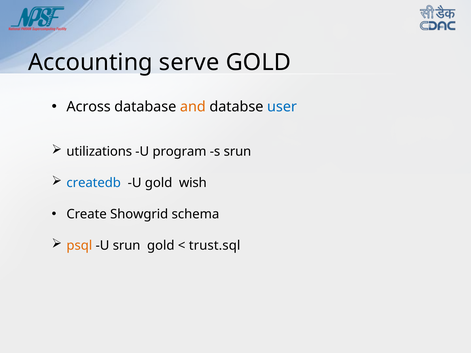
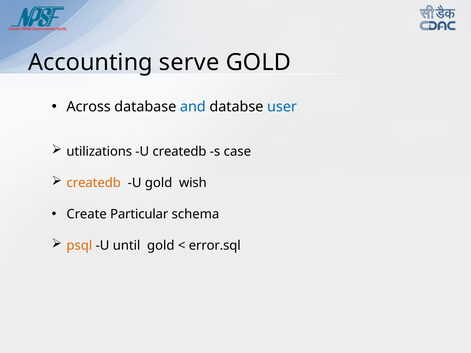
and colour: orange -> blue
U program: program -> createdb
s srun: srun -> case
createdb at (94, 183) colour: blue -> orange
Showgrid: Showgrid -> Particular
U srun: srun -> until
trust.sql: trust.sql -> error.sql
